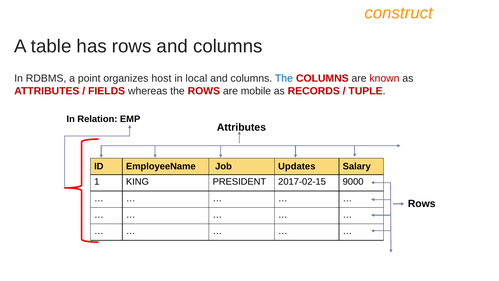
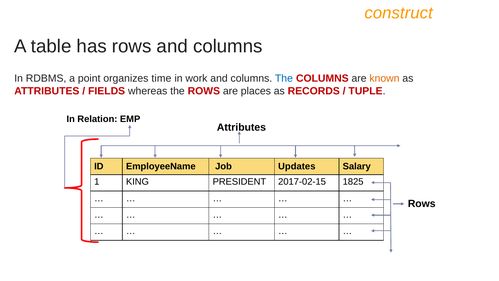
host: host -> time
local: local -> work
known colour: red -> orange
mobile: mobile -> places
9000: 9000 -> 1825
